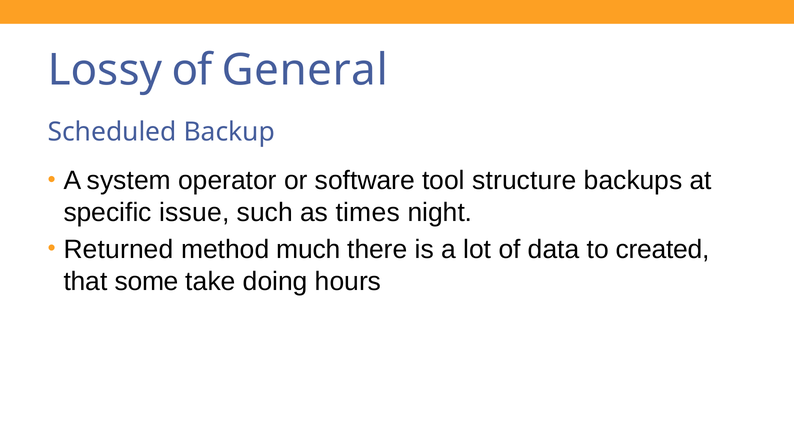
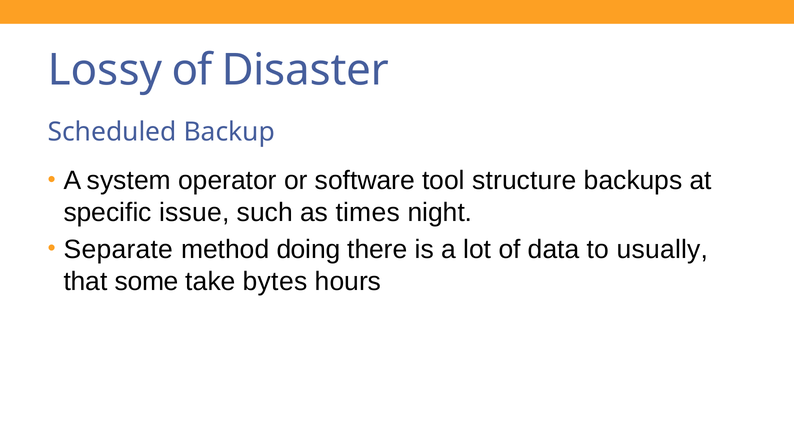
General: General -> Disaster
Returned: Returned -> Separate
much: much -> doing
created: created -> usually
doing: doing -> bytes
